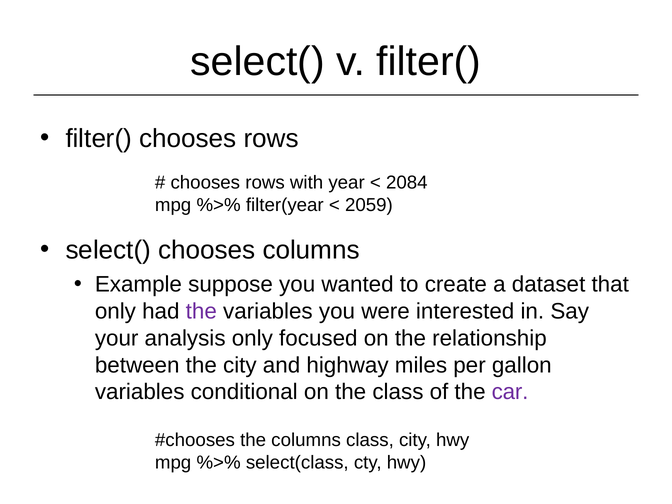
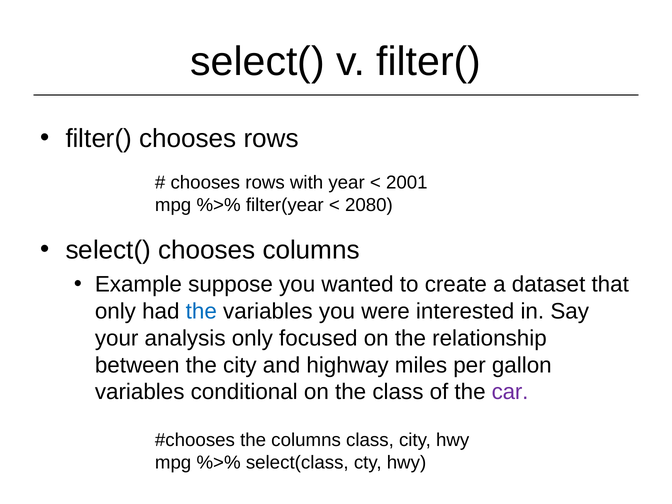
2084: 2084 -> 2001
2059: 2059 -> 2080
the at (201, 311) colour: purple -> blue
